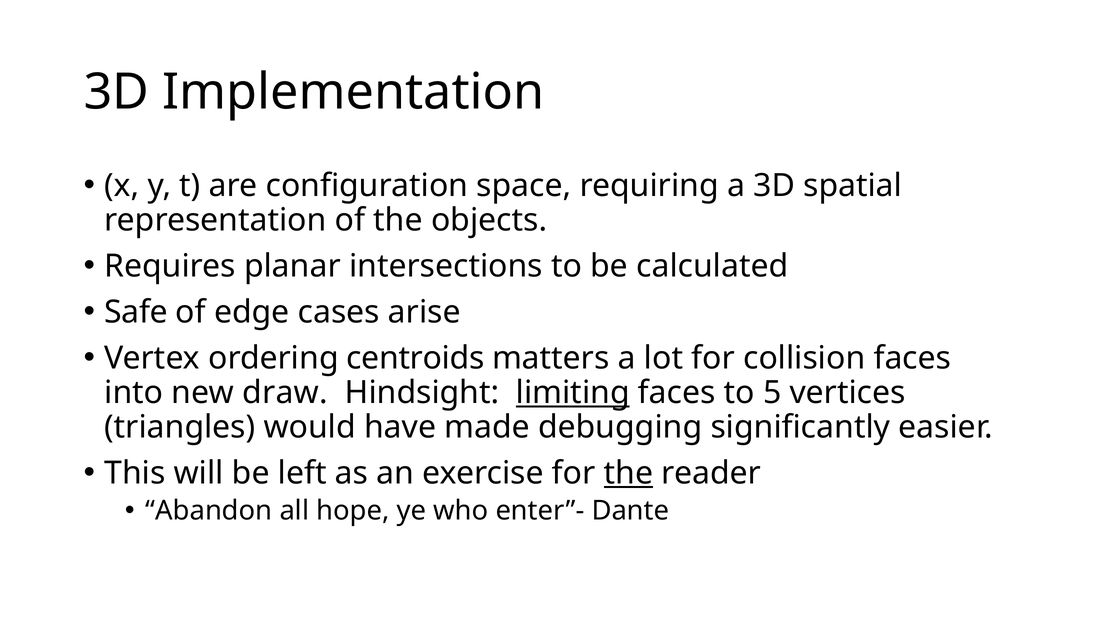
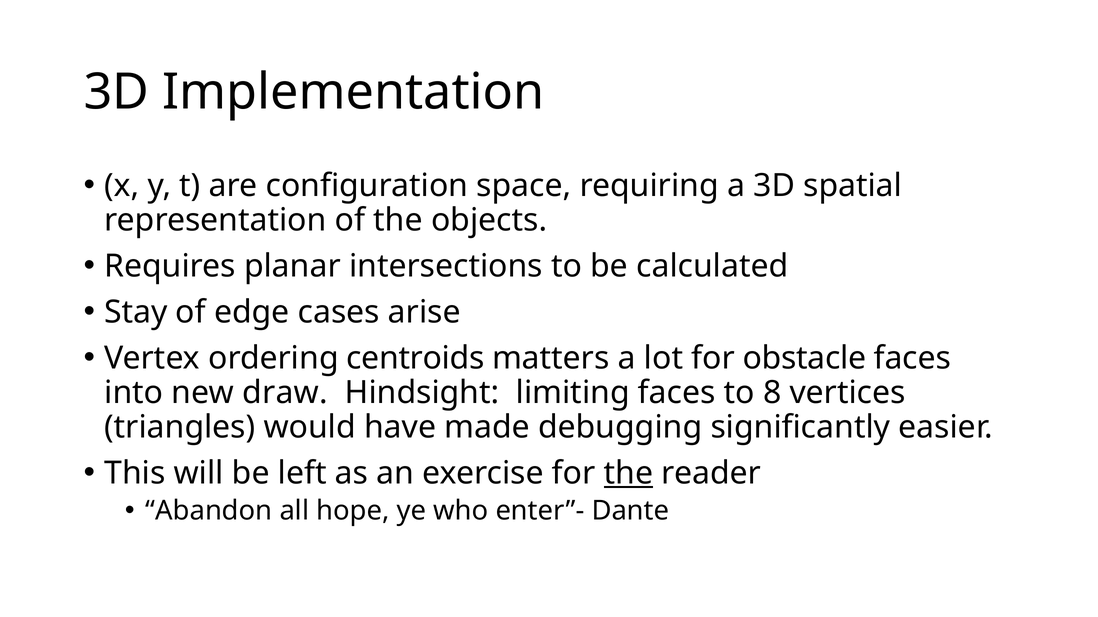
Safe: Safe -> Stay
collision: collision -> obstacle
limiting underline: present -> none
5: 5 -> 8
